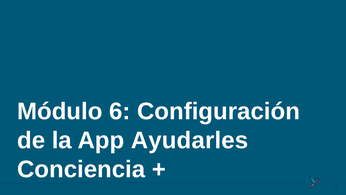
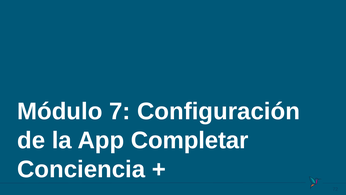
6: 6 -> 7
Ayudarles: Ayudarles -> Completar
